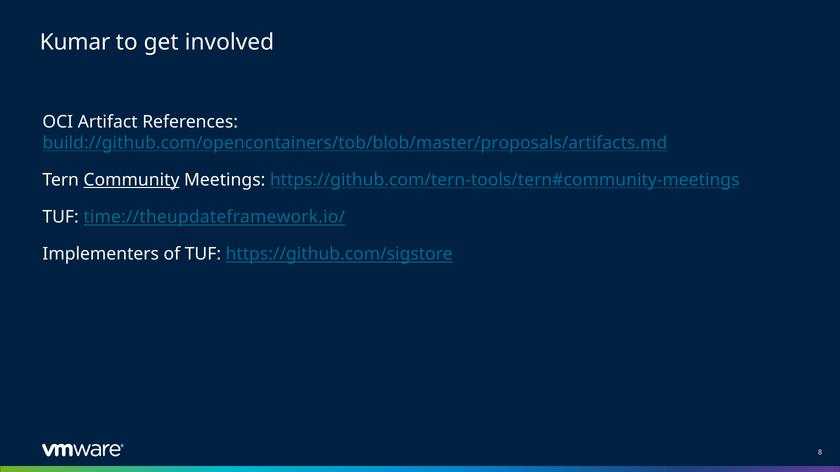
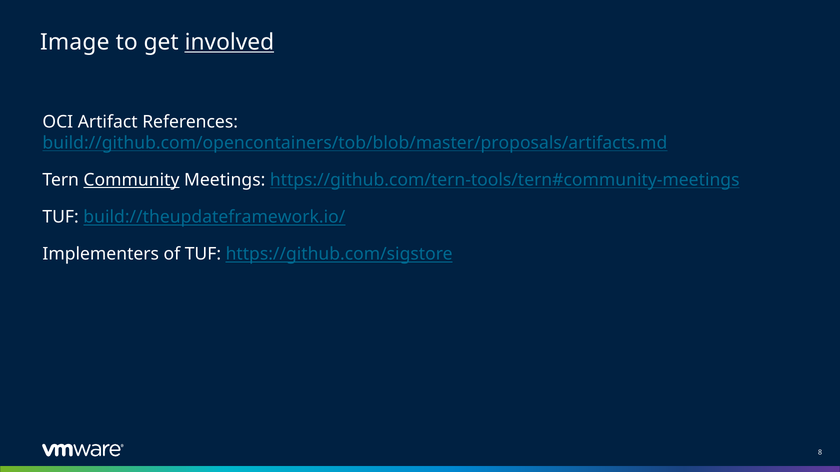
Kumar: Kumar -> Image
involved underline: none -> present
time://theupdateframework.io/: time://theupdateframework.io/ -> build://theupdateframework.io/
